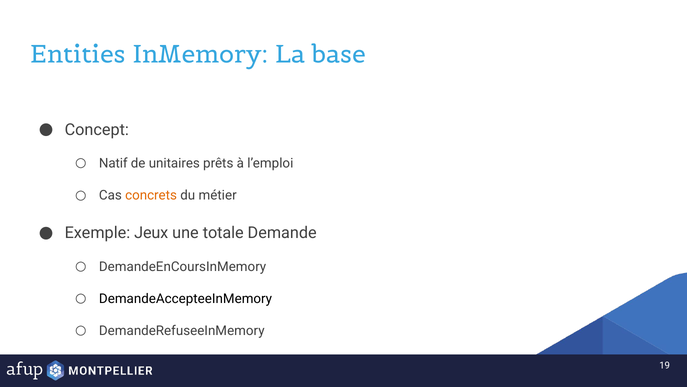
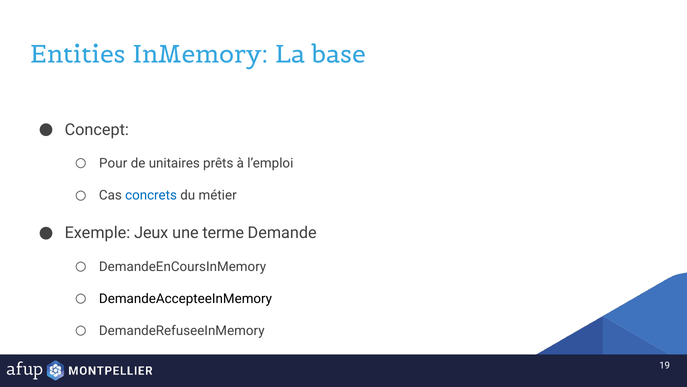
Natif: Natif -> Pour
concrets colour: orange -> blue
totale: totale -> terme
